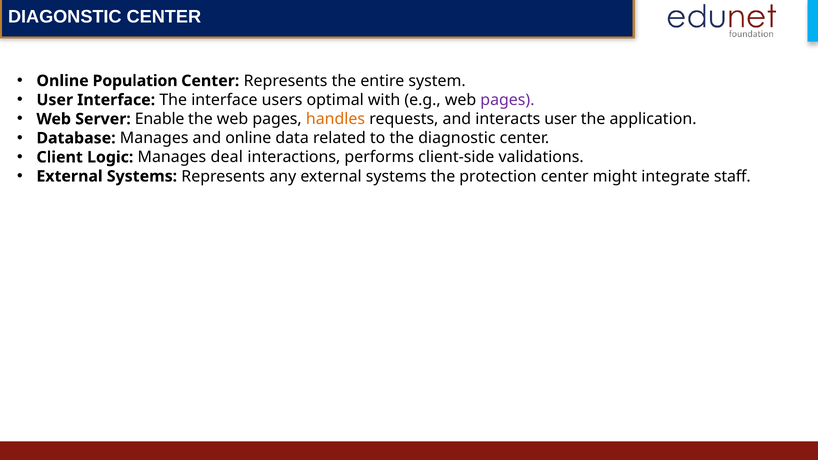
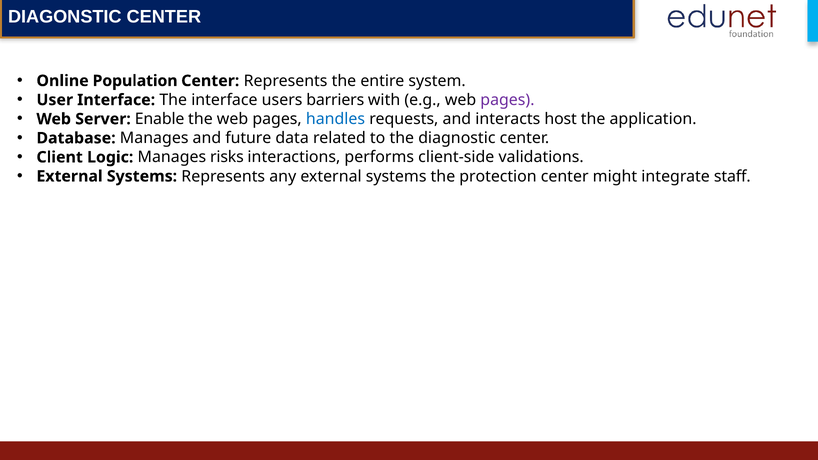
optimal: optimal -> barriers
handles colour: orange -> blue
interacts user: user -> host
and online: online -> future
deal: deal -> risks
